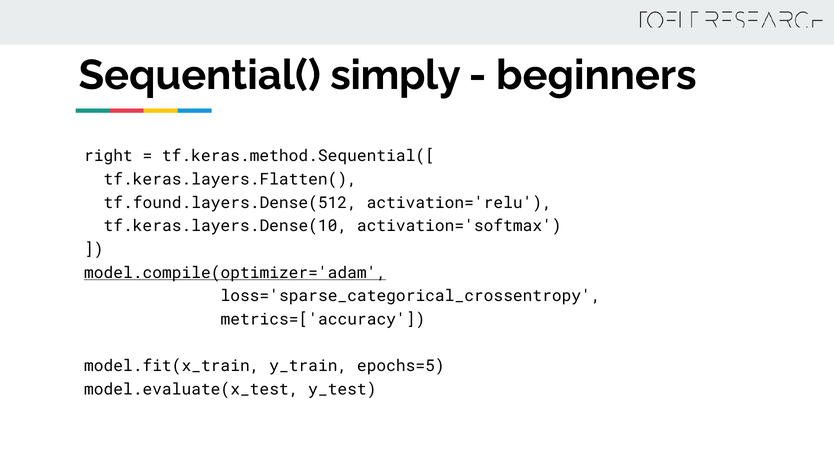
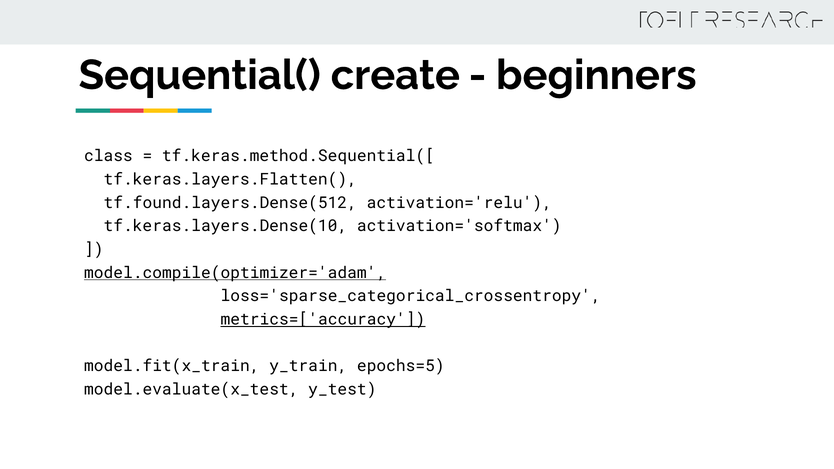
simply: simply -> create
right: right -> class
metrics=['accuracy underline: none -> present
